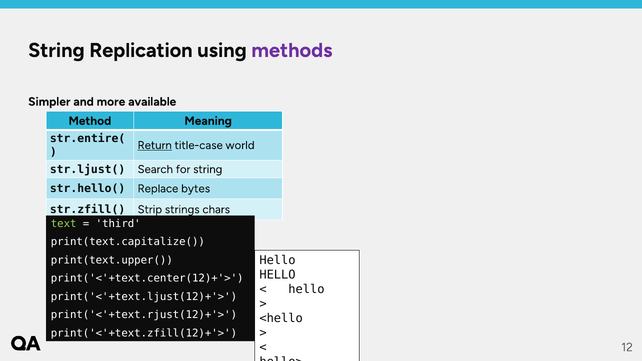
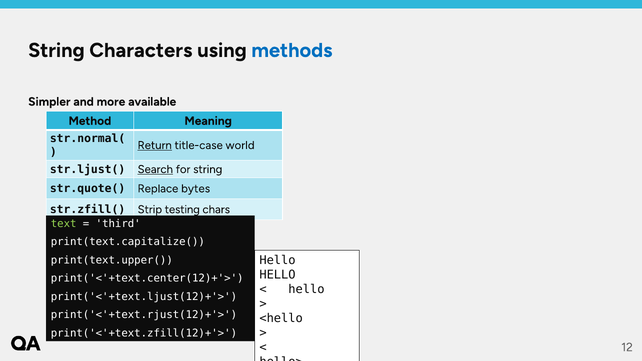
Replication: Replication -> Characters
methods colour: purple -> blue
str.entire(: str.entire( -> str.normal(
Search underline: none -> present
str.hello(: str.hello( -> str.quote(
strings: strings -> testing
